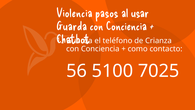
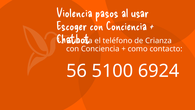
Guarda at (72, 26): Guarda -> Escoger
7025: 7025 -> 6924
